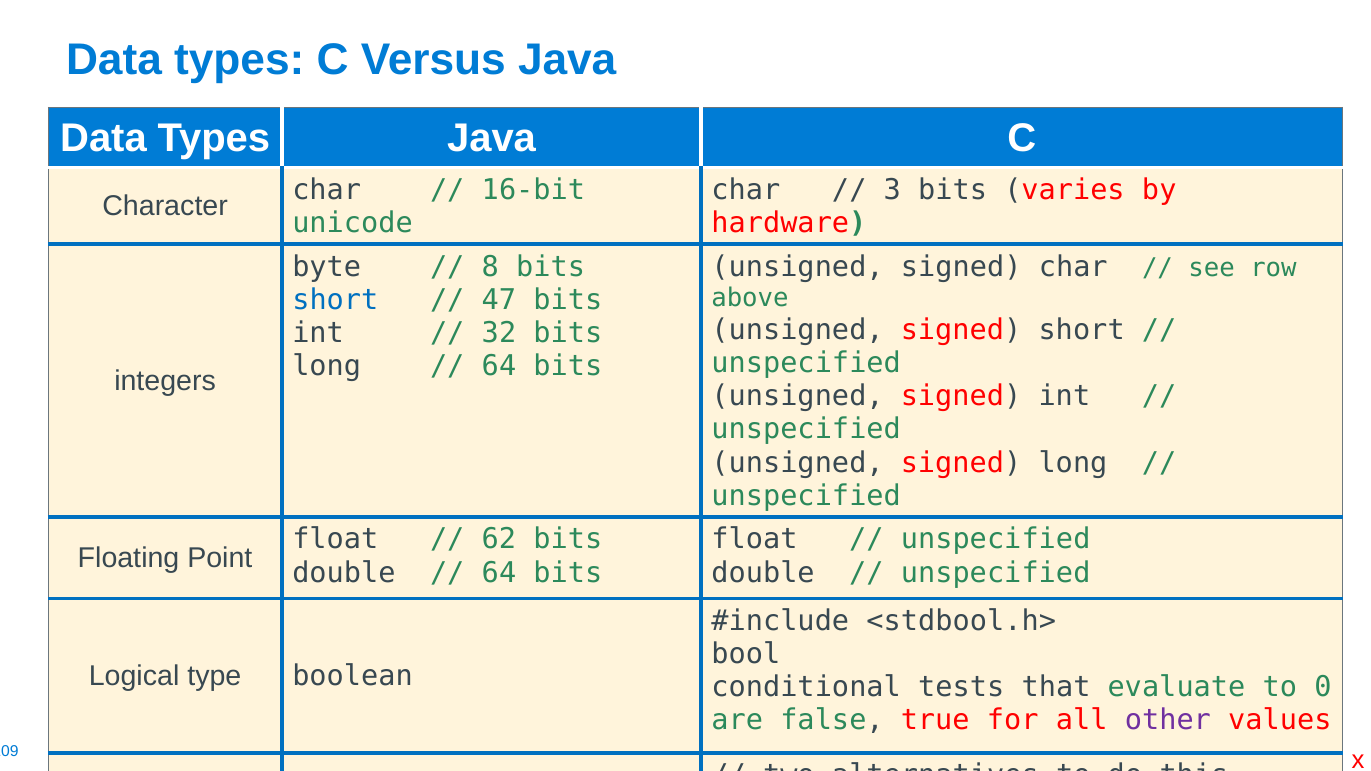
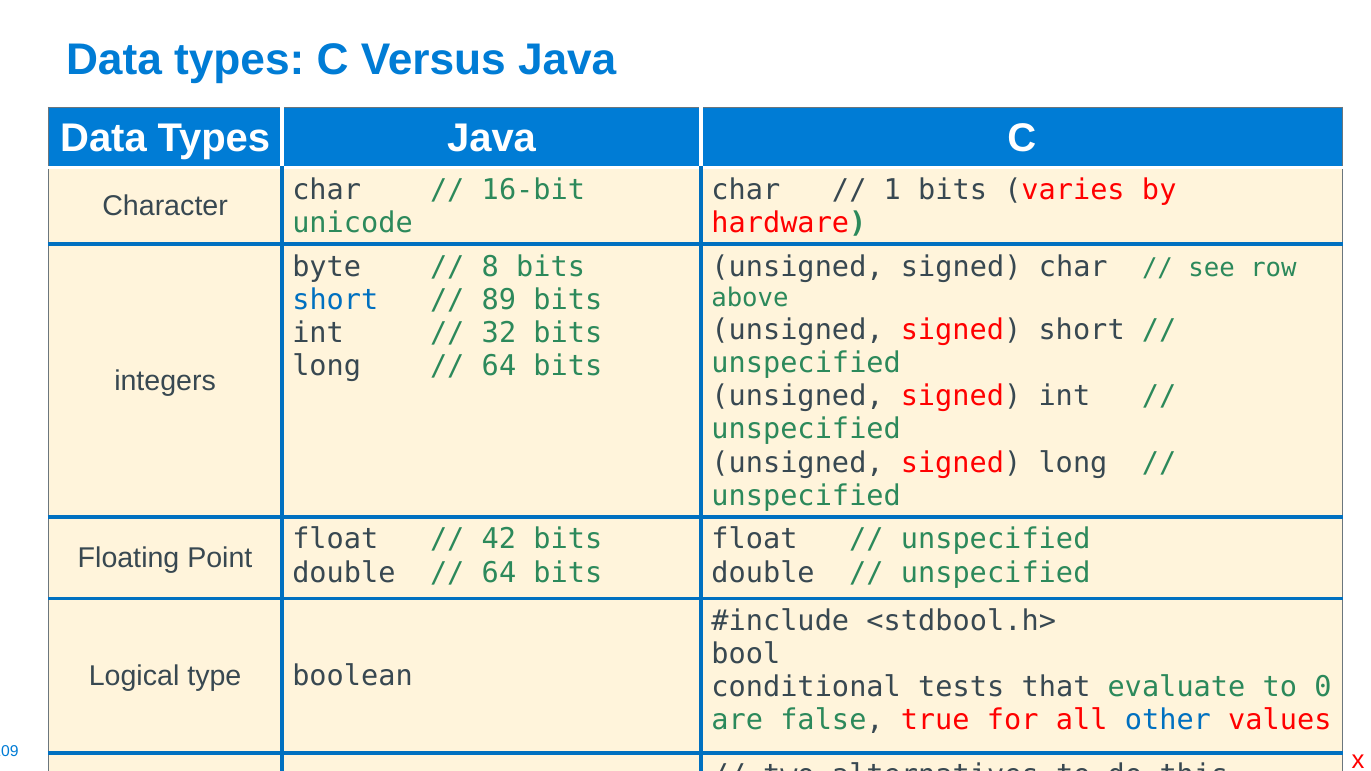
3: 3 -> 1
47: 47 -> 89
62: 62 -> 42
other colour: purple -> blue
